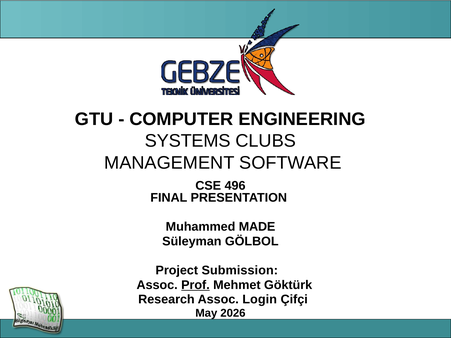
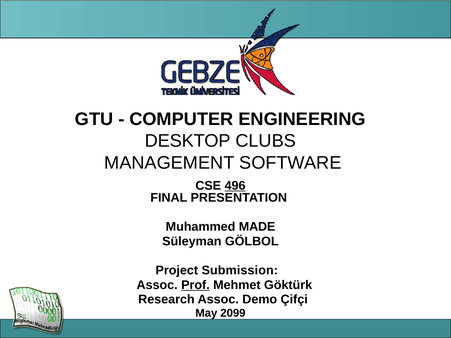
SYSTEMS: SYSTEMS -> DESKTOP
496 underline: none -> present
Login: Login -> Demo
2026: 2026 -> 2099
